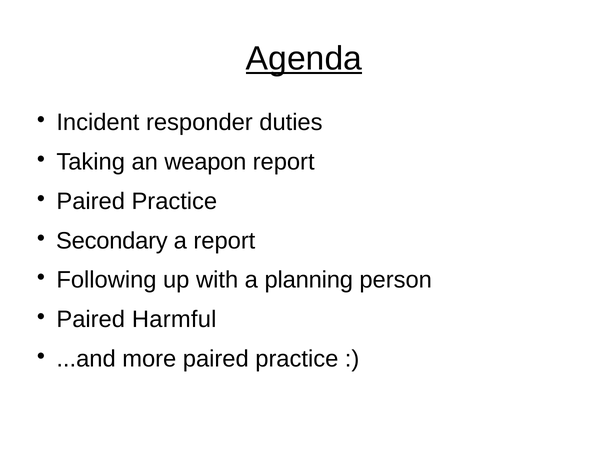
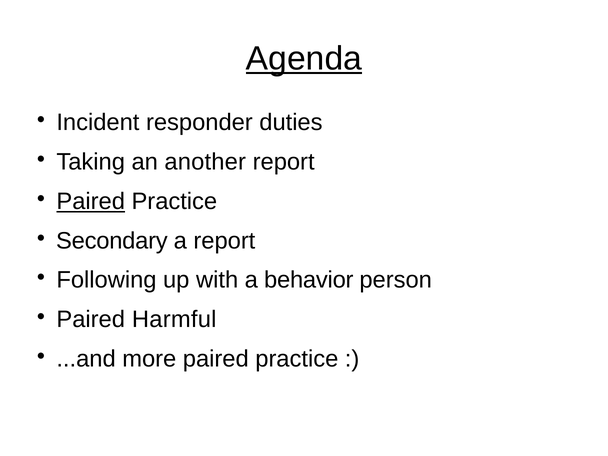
weapon: weapon -> another
Paired at (91, 201) underline: none -> present
planning: planning -> behavior
